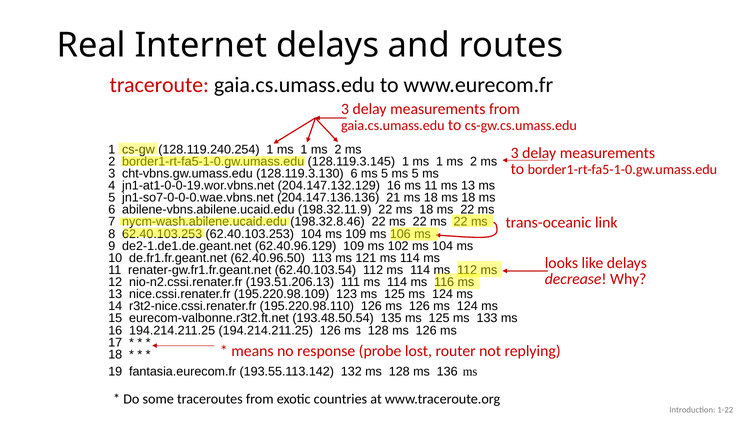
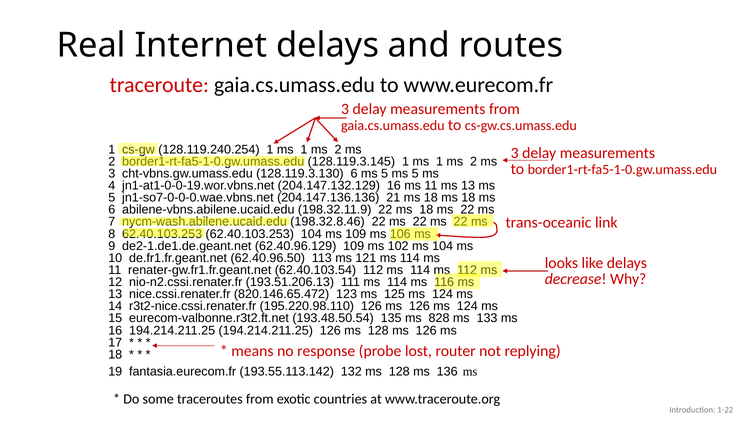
195.220.98.109: 195.220.98.109 -> 820.146.65.472
135 ms 125: 125 -> 828
